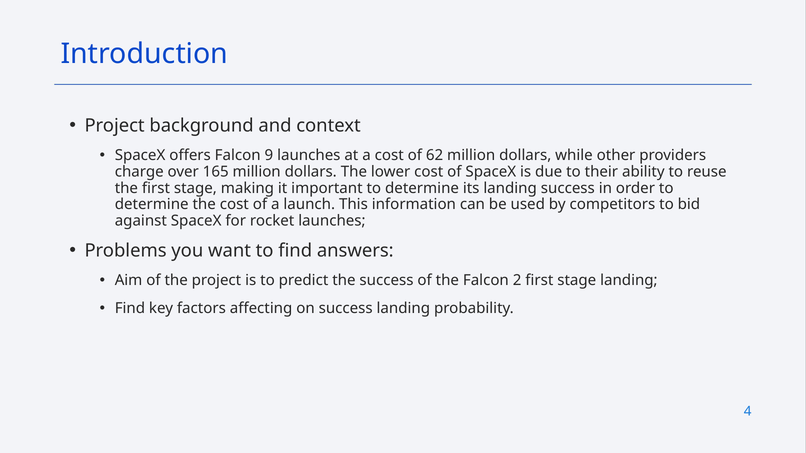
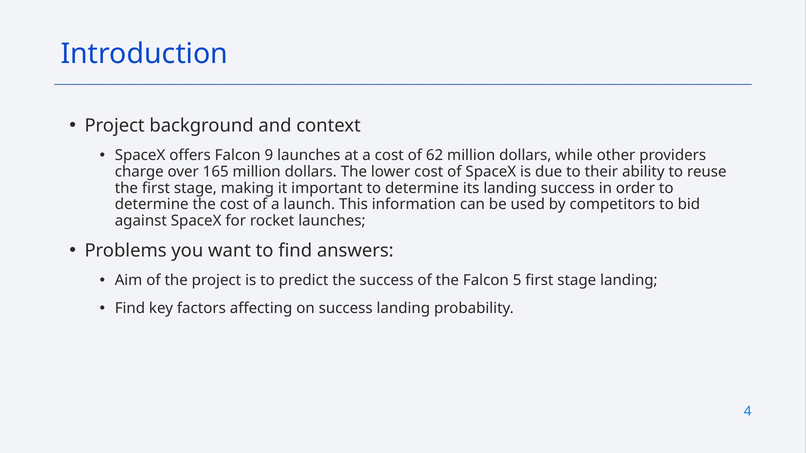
2: 2 -> 5
